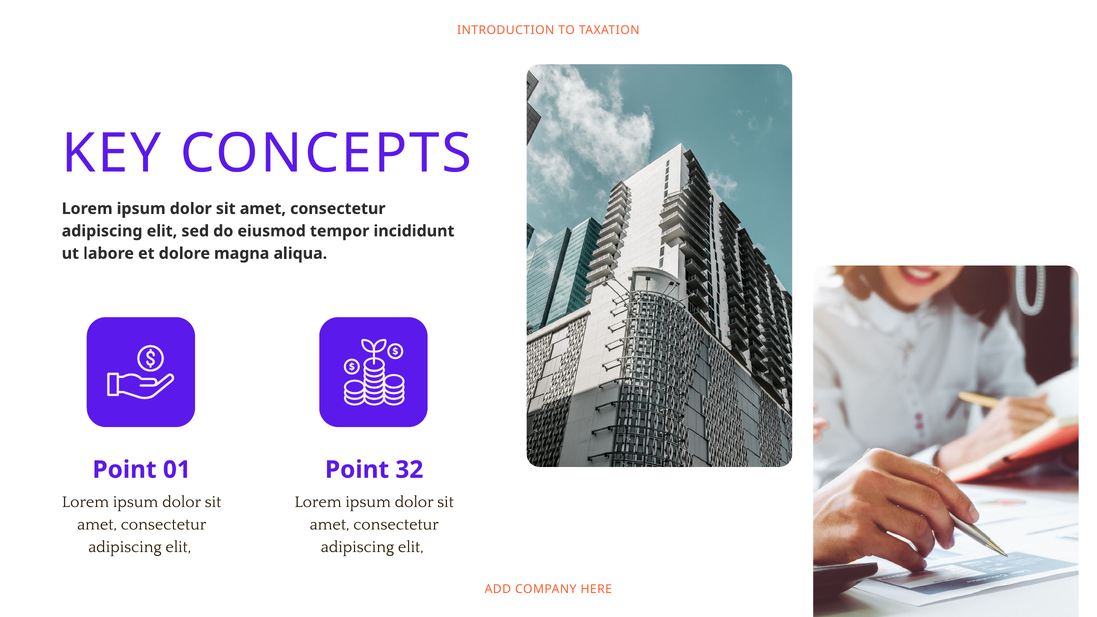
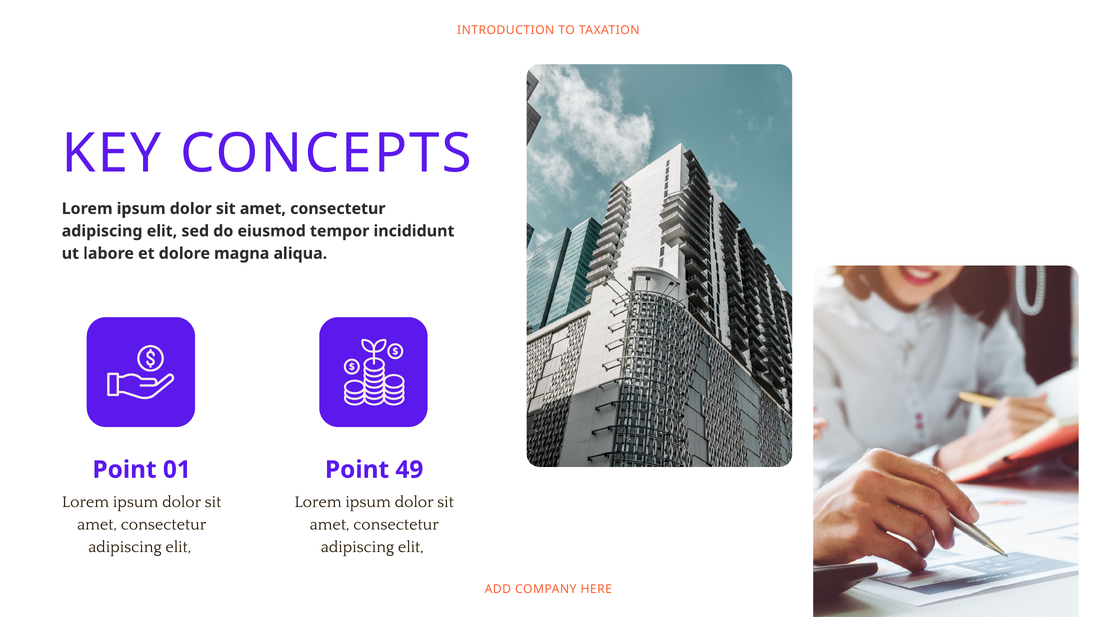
32: 32 -> 49
